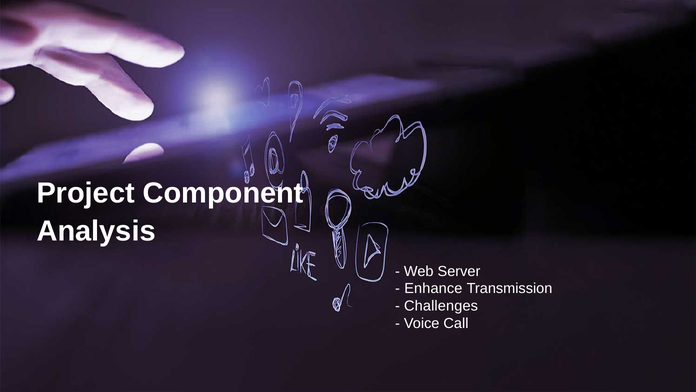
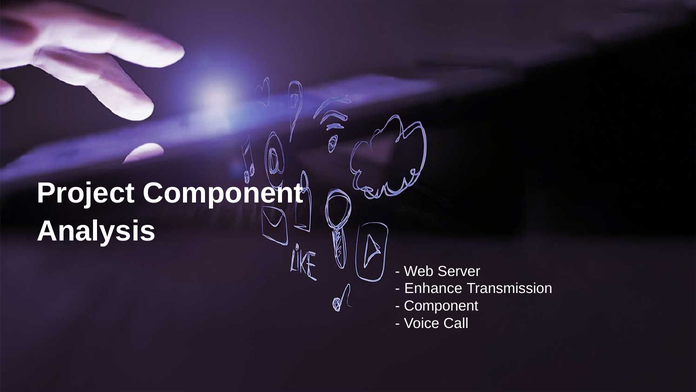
Challenges at (441, 306): Challenges -> Component
